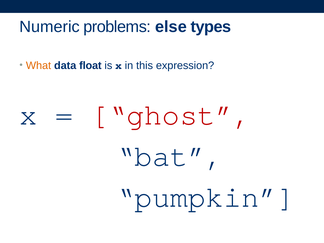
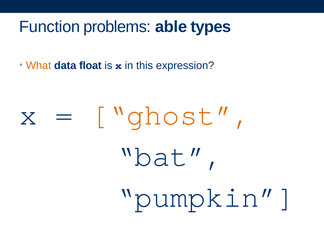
Numeric: Numeric -> Function
else: else -> able
ghost colour: red -> orange
